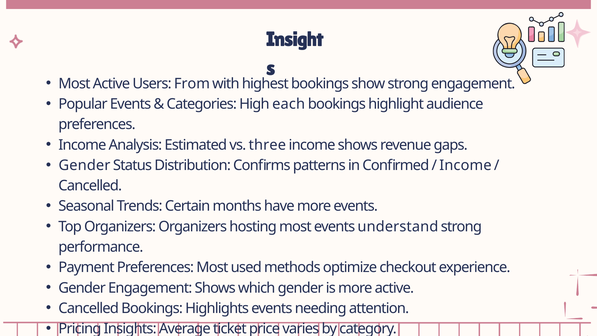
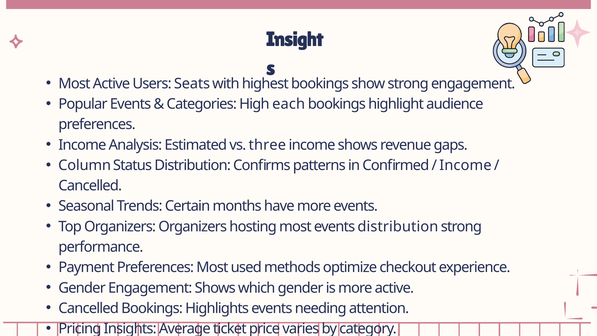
From: From -> Seats
Gender at (84, 165): Gender -> Column
events understand: understand -> distribution
